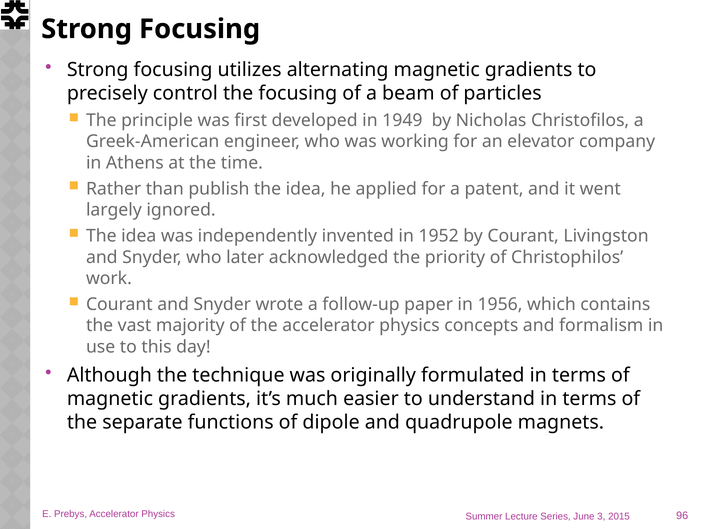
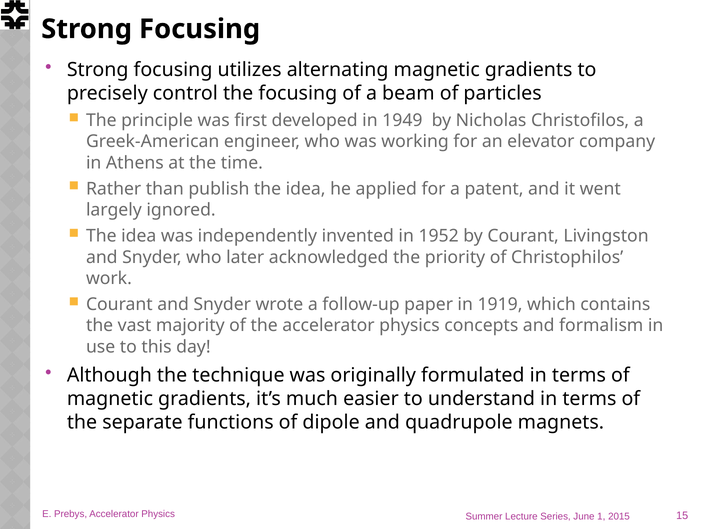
1956: 1956 -> 1919
96: 96 -> 15
3: 3 -> 1
